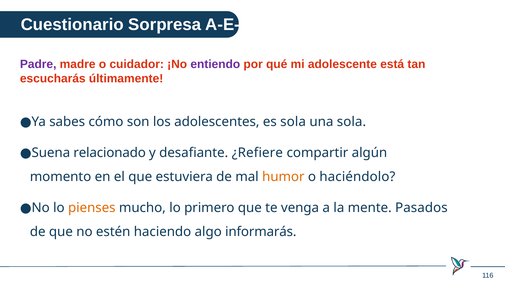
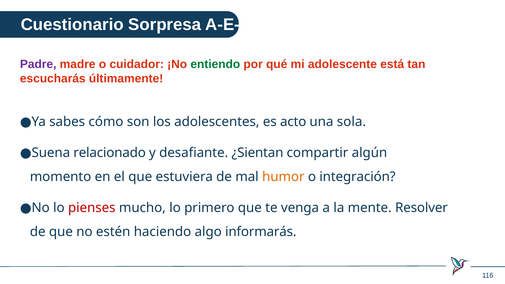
entiendo colour: purple -> green
es sola: sola -> acto
¿Refiere: ¿Refiere -> ¿Sientan
haciéndolo: haciéndolo -> integración
pienses colour: orange -> red
Pasados: Pasados -> Resolver
